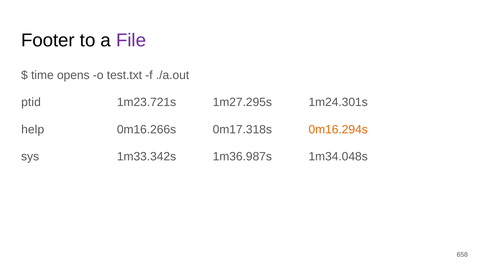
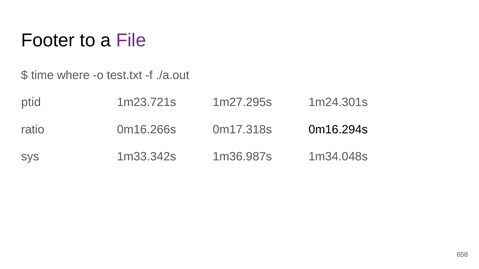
opens: opens -> where
help: help -> ratio
0m16.294s colour: orange -> black
